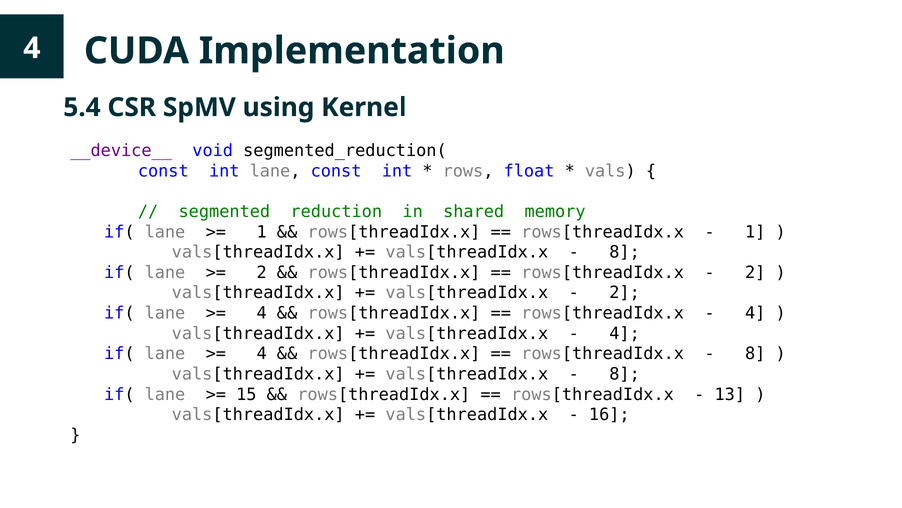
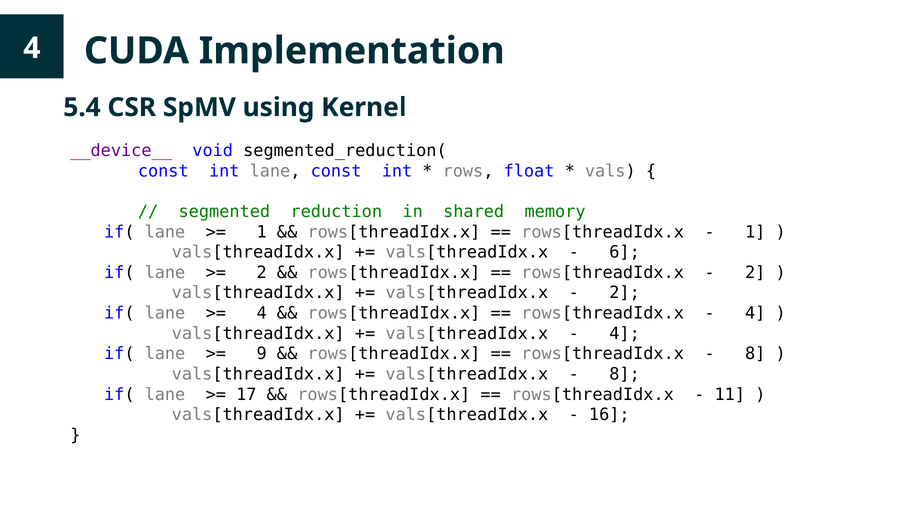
8 at (625, 252): 8 -> 6
4 at (262, 353): 4 -> 9
15: 15 -> 17
13: 13 -> 11
